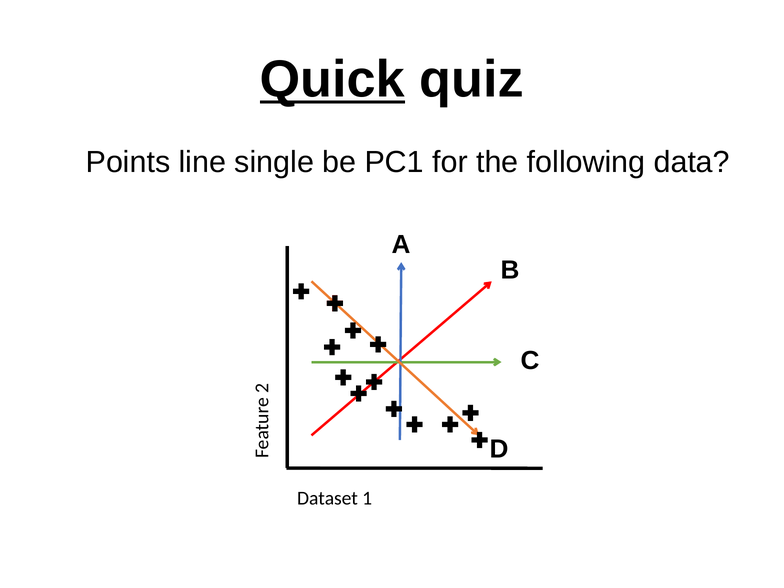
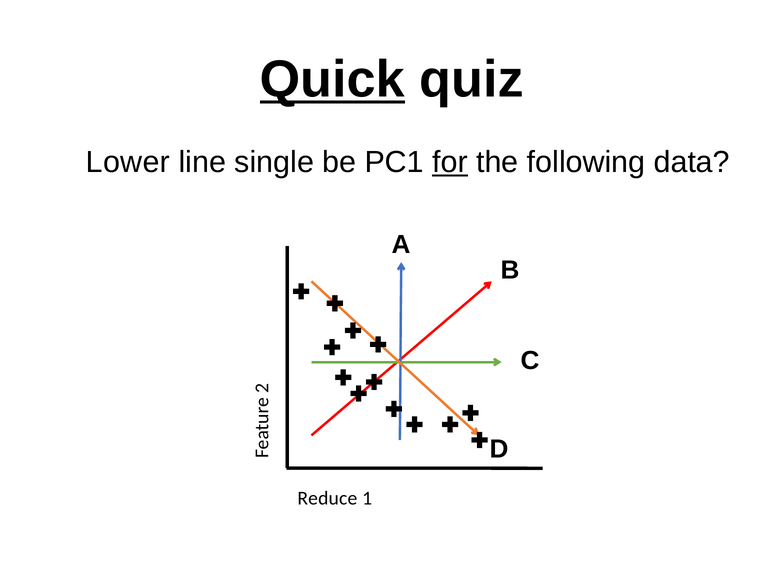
Points: Points -> Lower
for underline: none -> present
Dataset: Dataset -> Reduce
